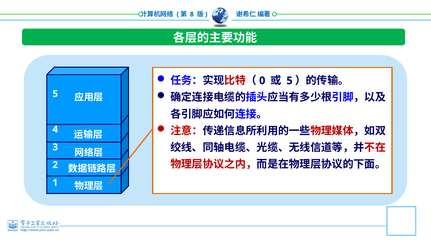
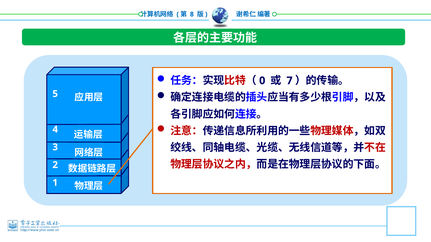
5 at (290, 81): 5 -> 7
